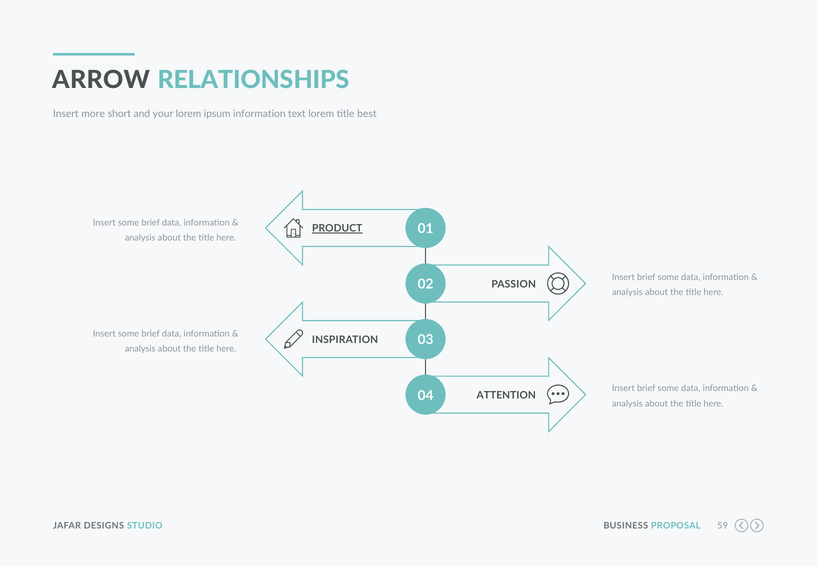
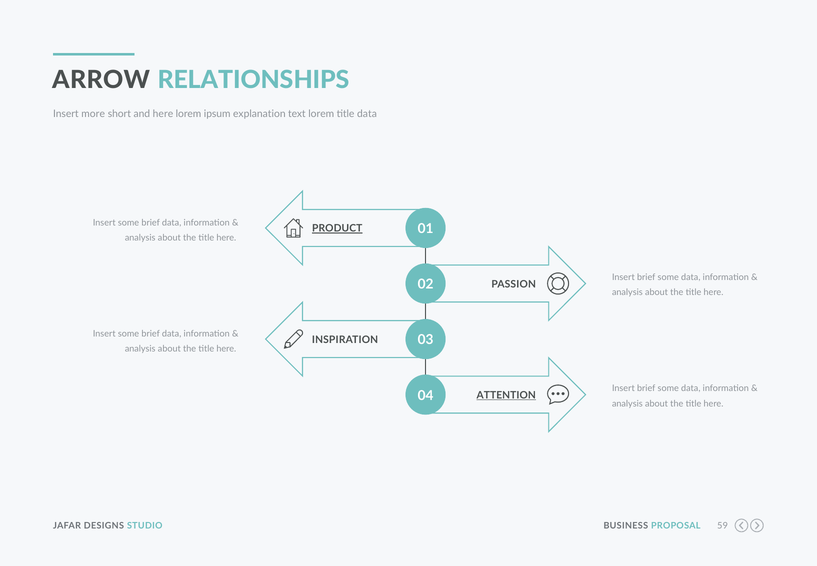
and your: your -> here
ipsum information: information -> explanation
title best: best -> data
ATTENTION underline: none -> present
